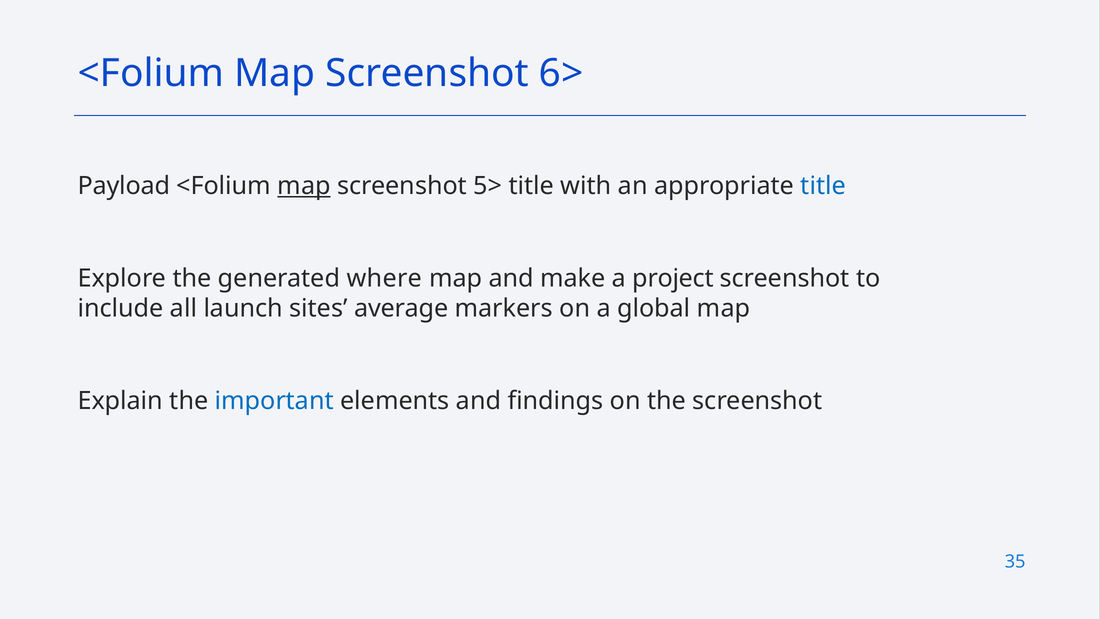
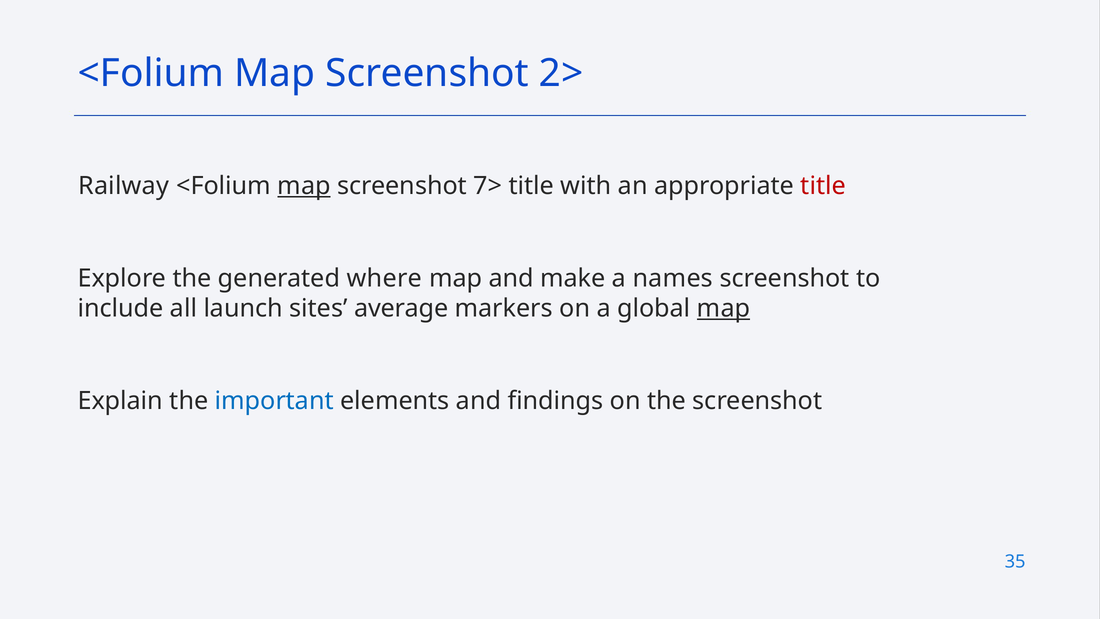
6>: 6> -> 2>
Payload: Payload -> Railway
5>: 5> -> 7>
title at (823, 186) colour: blue -> red
project: project -> names
map at (724, 308) underline: none -> present
